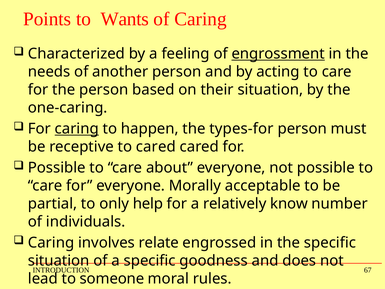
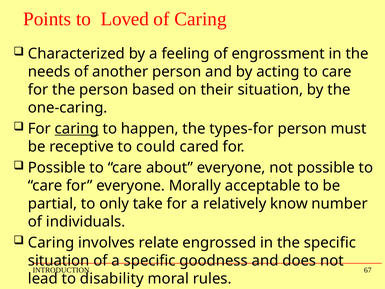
Wants: Wants -> Loved
engrossment underline: present -> none
to cared: cared -> could
help: help -> take
someone: someone -> disability
